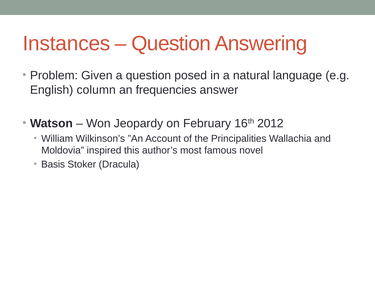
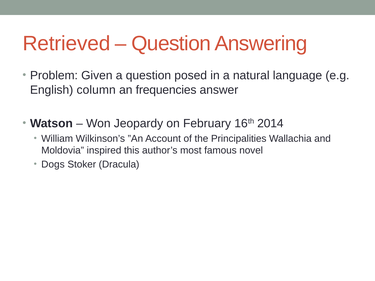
Instances: Instances -> Retrieved
2012: 2012 -> 2014
Basis: Basis -> Dogs
